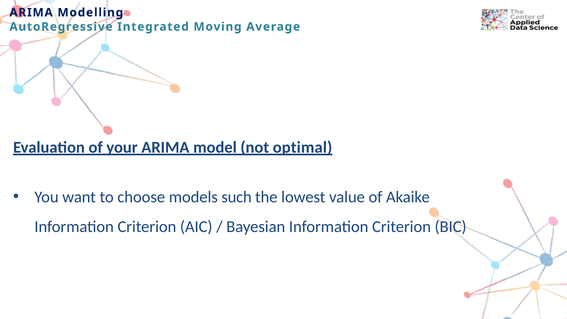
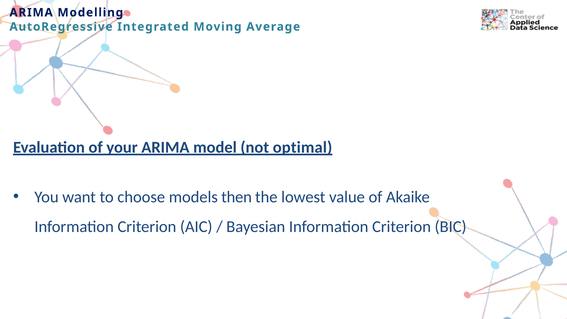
such: such -> then
